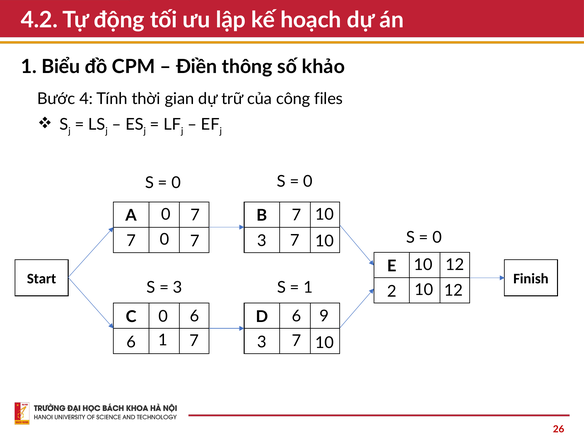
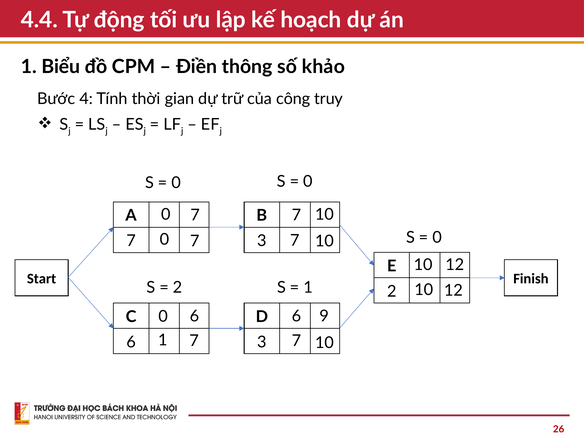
4.2: 4.2 -> 4.4
files: files -> truy
3 at (178, 288): 3 -> 2
